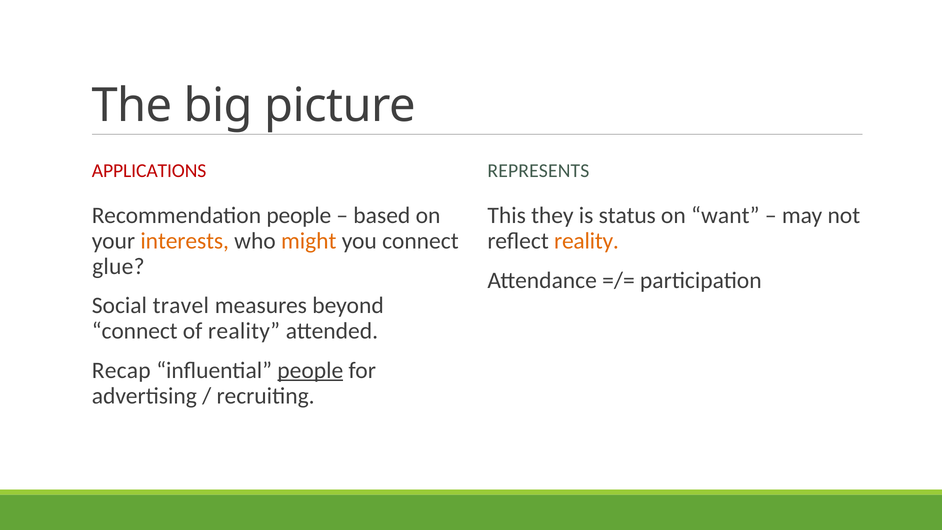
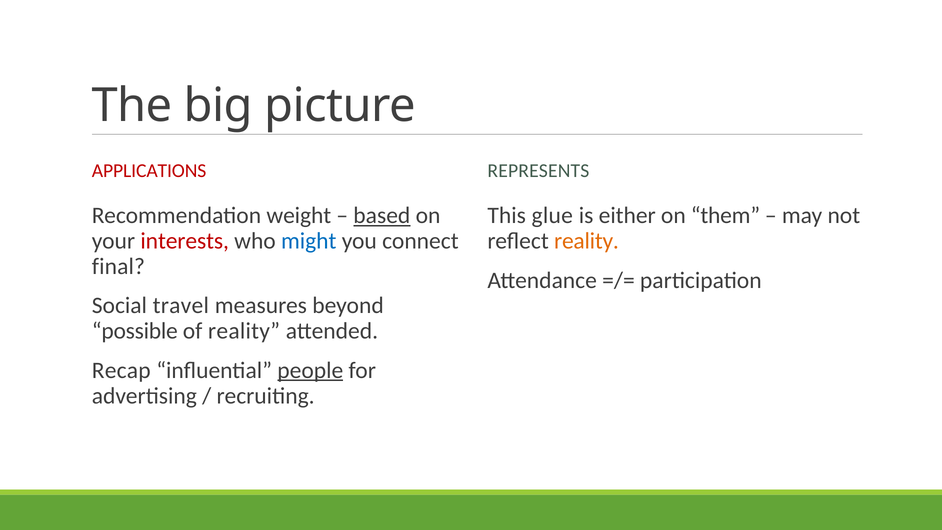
Recommendation people: people -> weight
based underline: none -> present
they: they -> glue
status: status -> either
want: want -> them
interests colour: orange -> red
might colour: orange -> blue
glue: glue -> final
connect at (135, 331): connect -> possible
